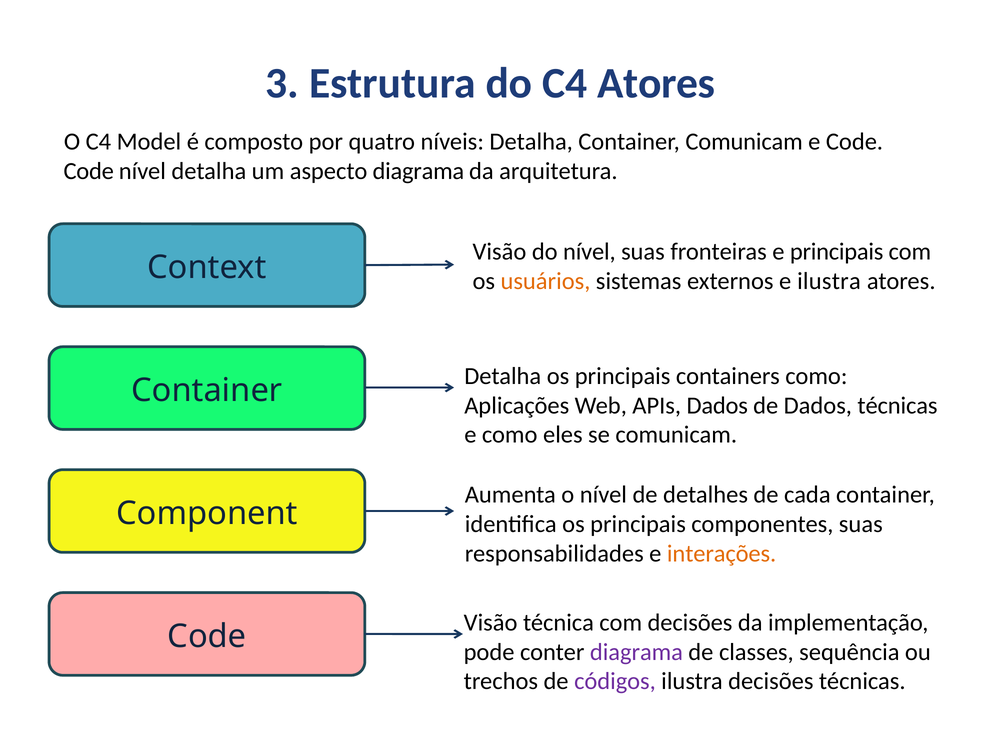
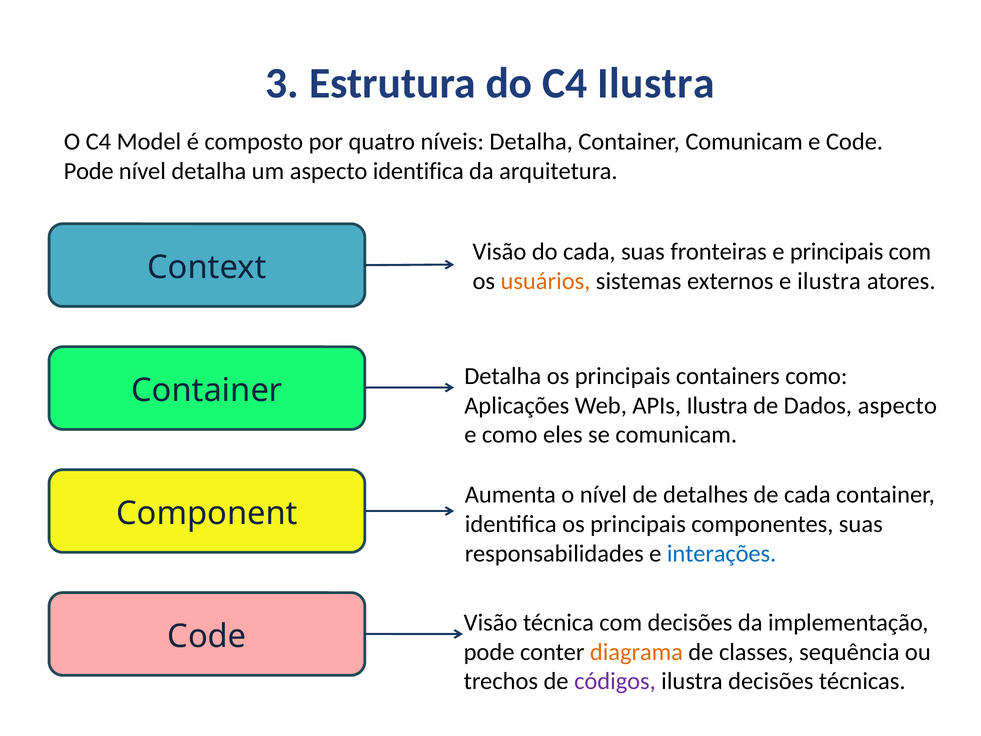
C4 Atores: Atores -> Ilustra
Code at (89, 171): Code -> Pode
aspecto diagrama: diagrama -> identifica
do nível: nível -> cada
APIs Dados: Dados -> Ilustra
Dados técnicas: técnicas -> aspecto
interações colour: orange -> blue
diagrama at (636, 652) colour: purple -> orange
